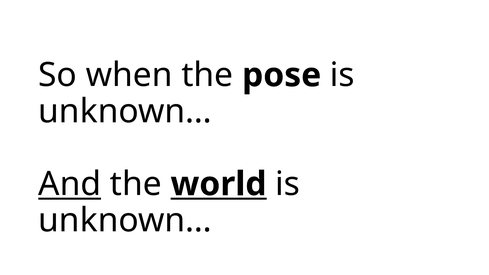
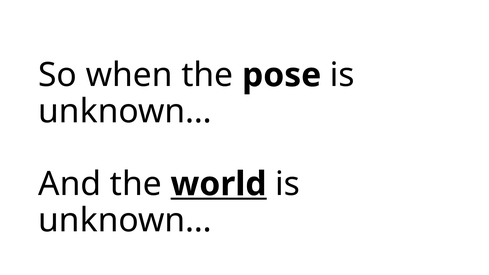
And underline: present -> none
